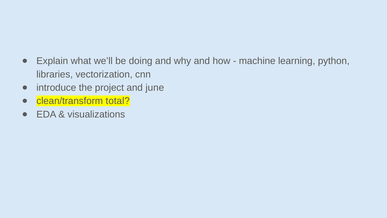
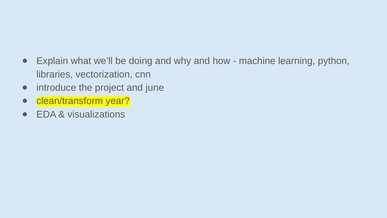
total: total -> year
